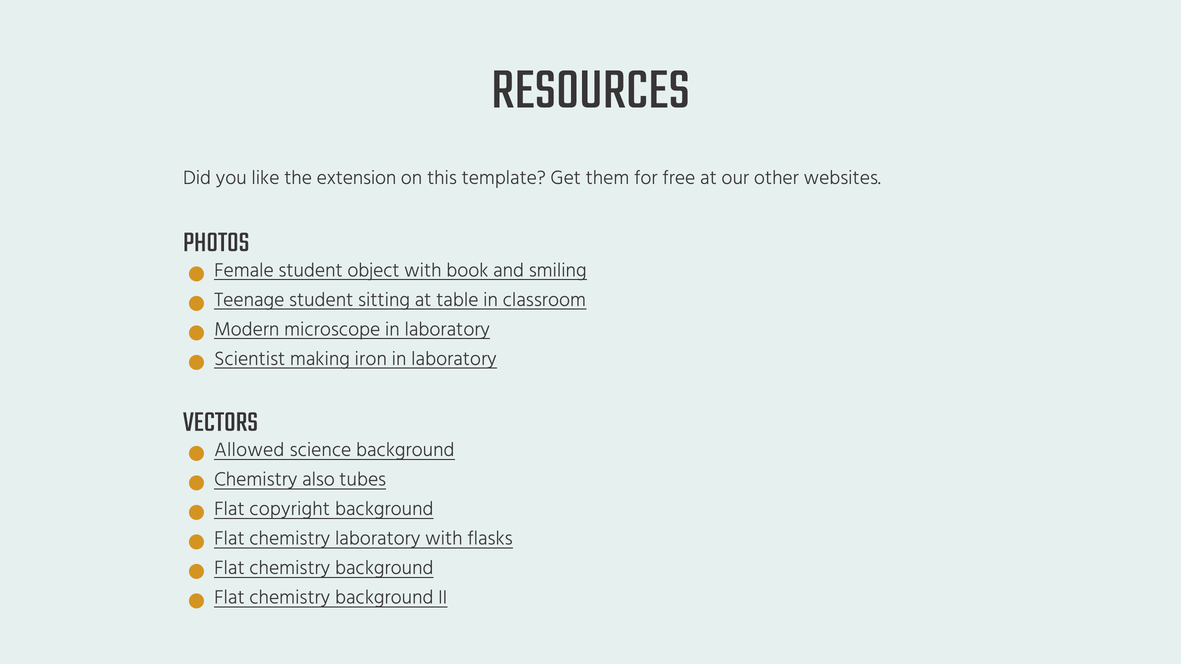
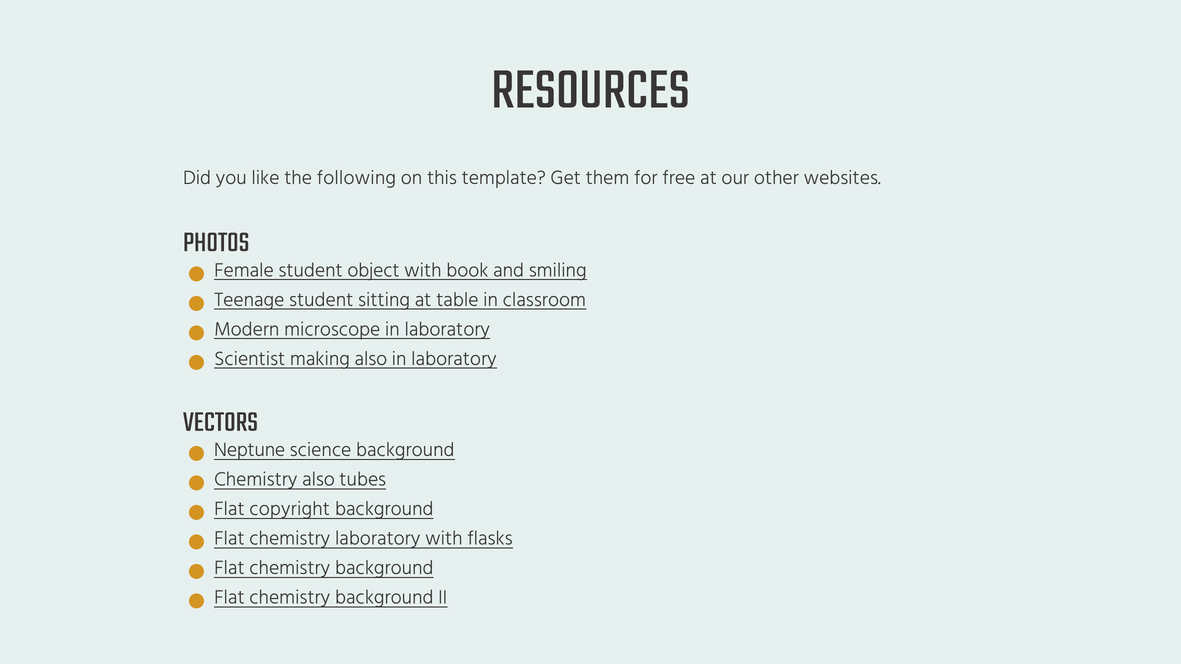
extension: extension -> following
making iron: iron -> also
Allowed: Allowed -> Neptune
